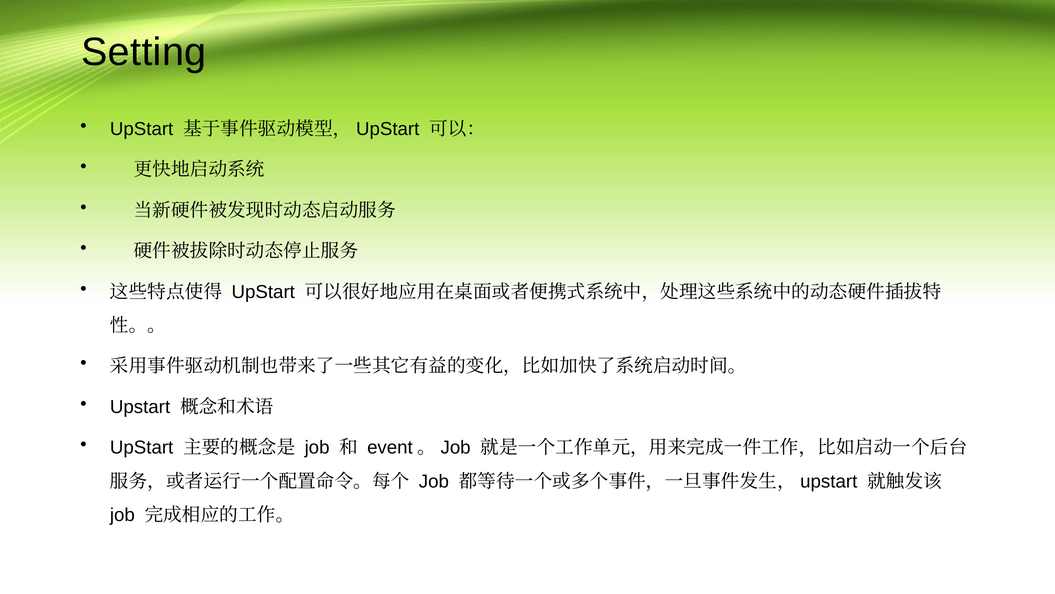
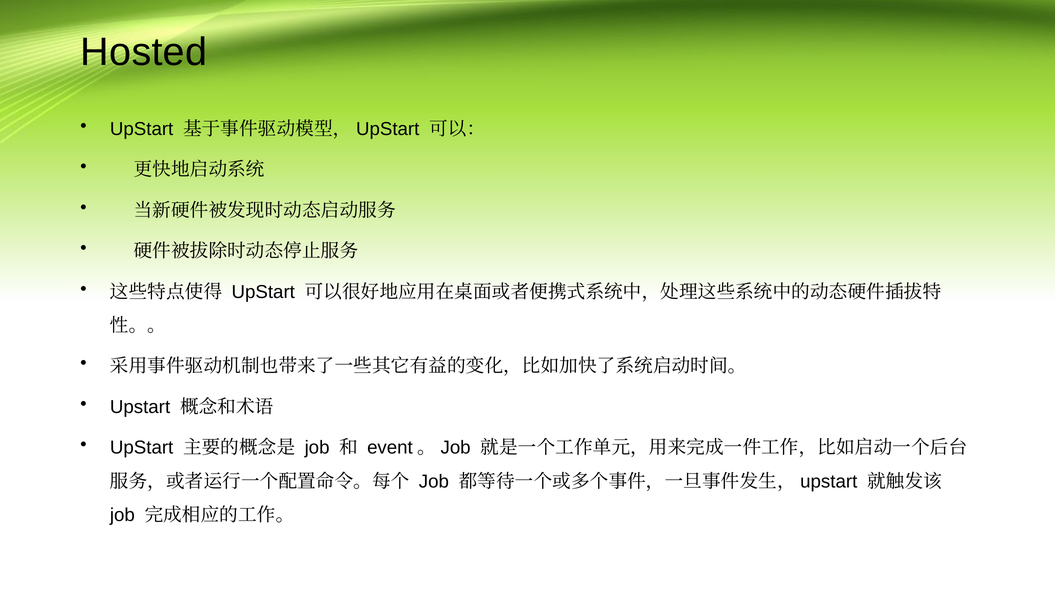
Setting: Setting -> Hosted
